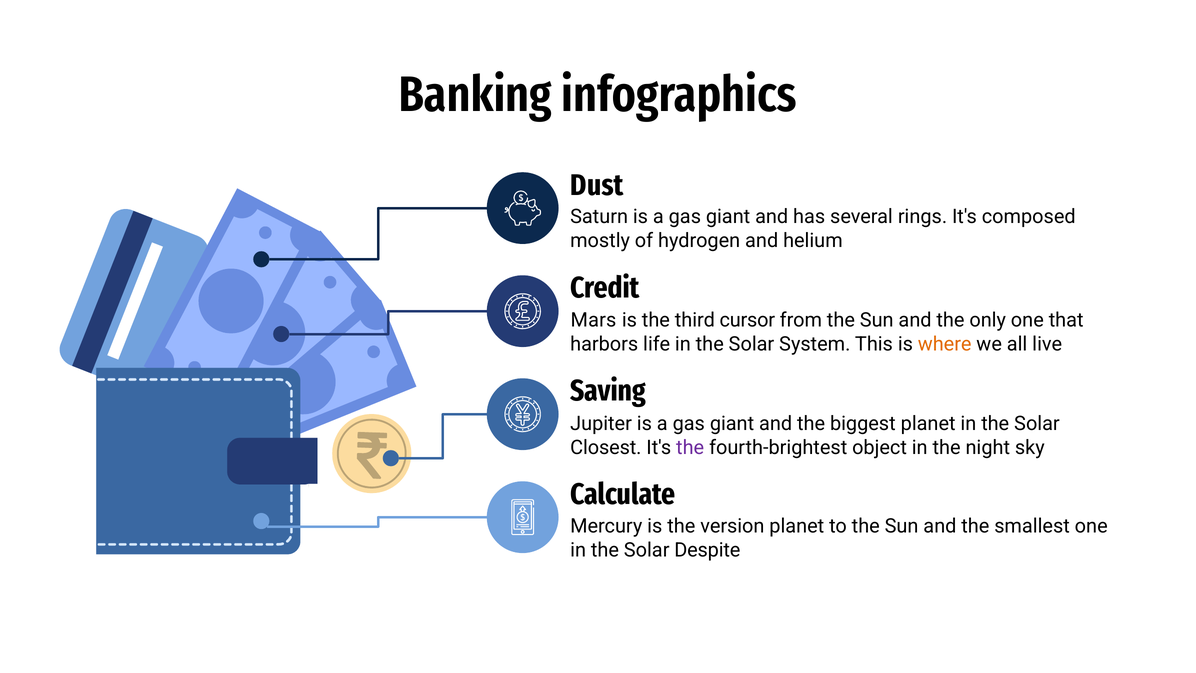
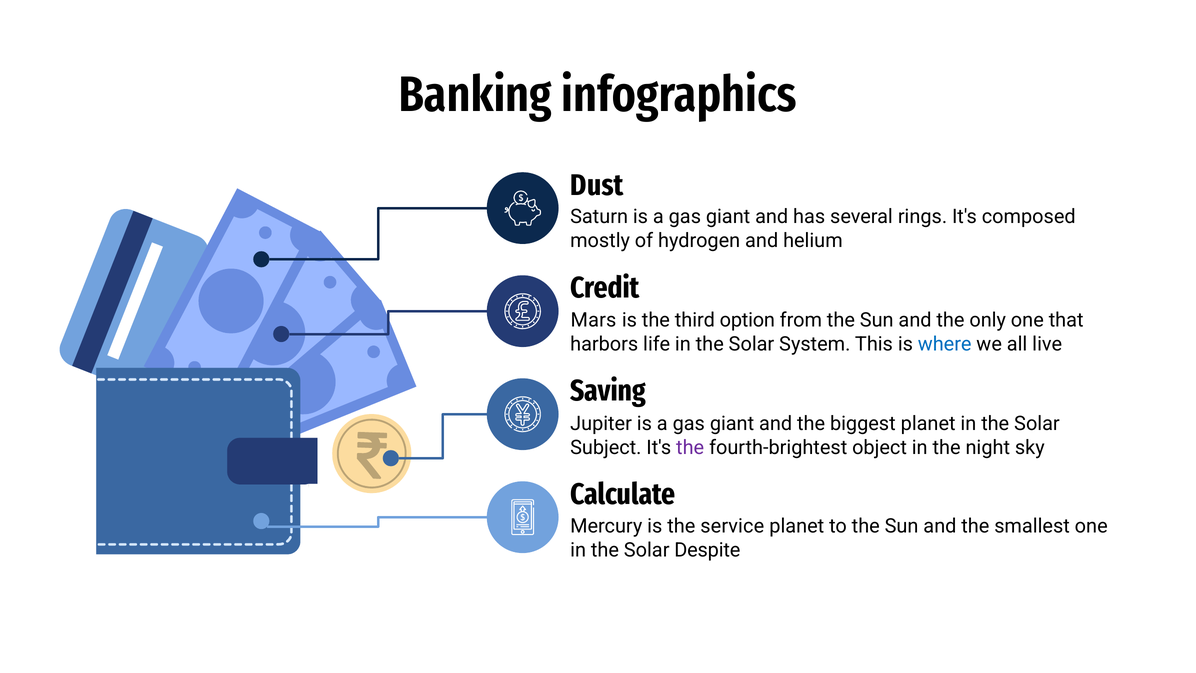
cursor: cursor -> option
where colour: orange -> blue
Closest: Closest -> Subject
version: version -> service
